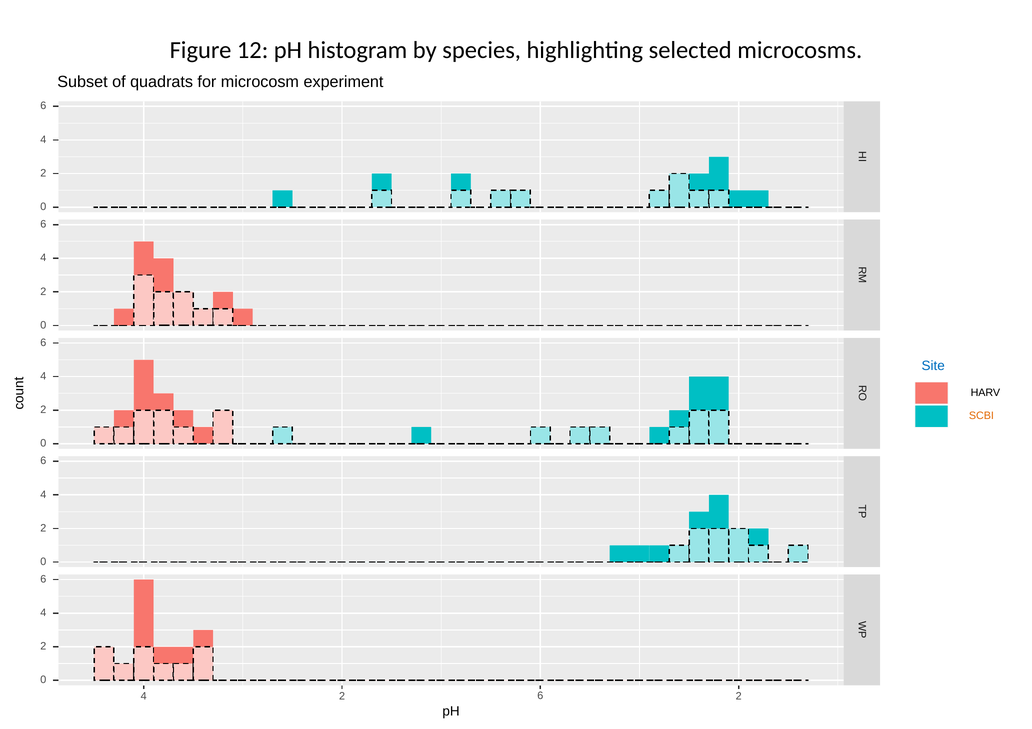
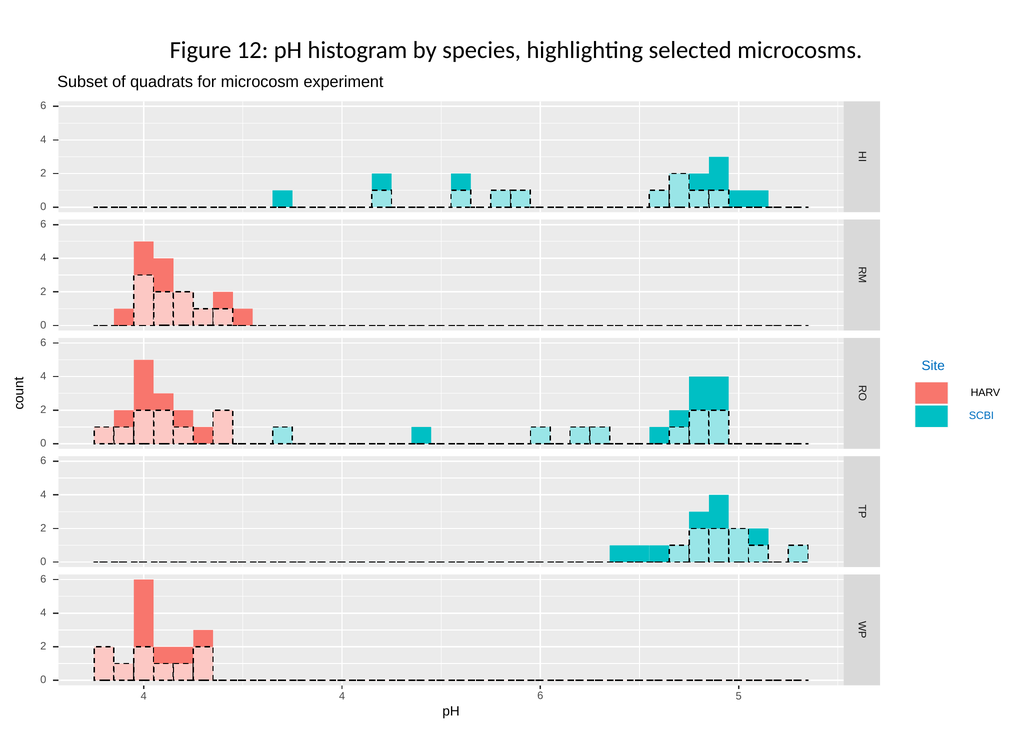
SCBI colour: orange -> blue
4 2: 2 -> 4
6 2: 2 -> 5
